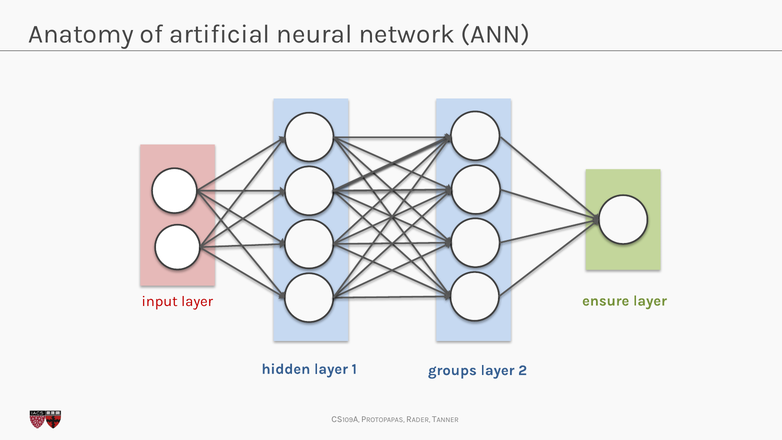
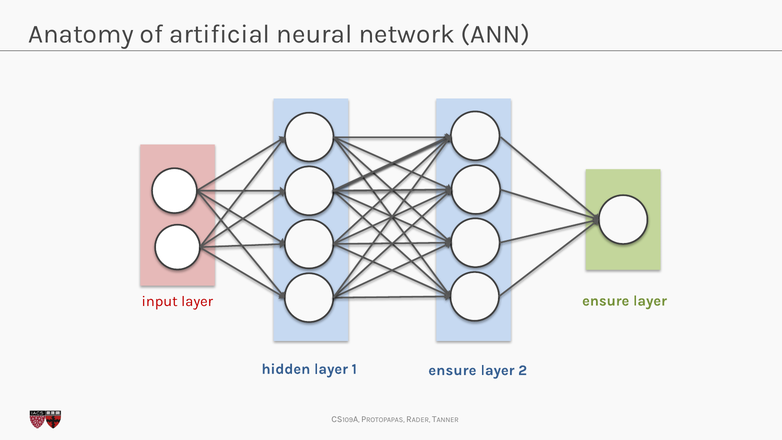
1 groups: groups -> ensure
